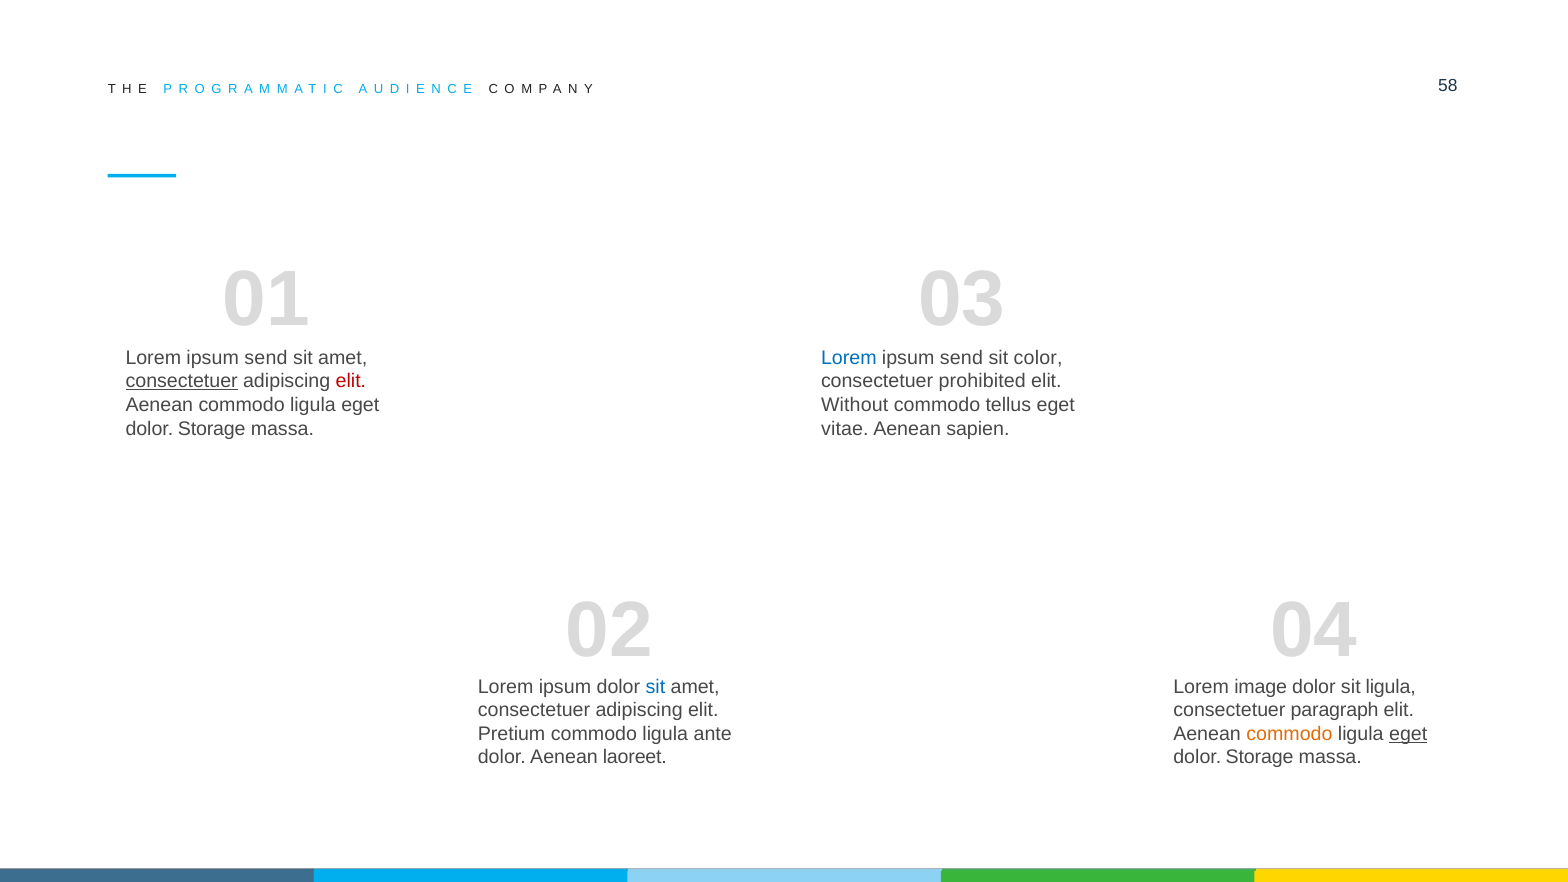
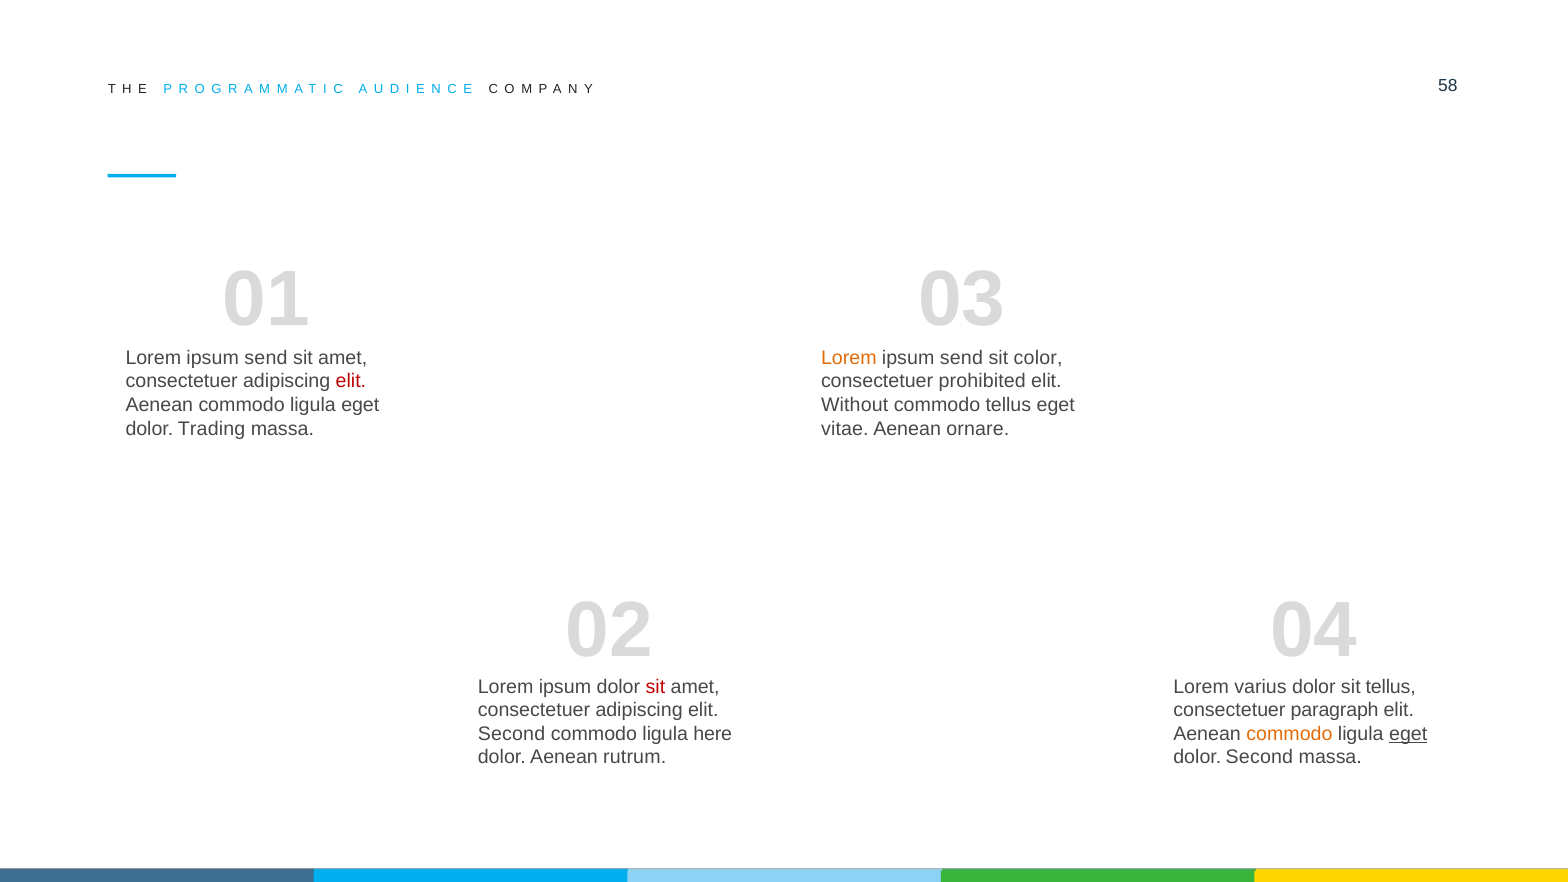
Lorem at (849, 358) colour: blue -> orange
consectetuer at (182, 381) underline: present -> none
Storage at (212, 429): Storage -> Trading
sapien: sapien -> ornare
sit at (655, 687) colour: blue -> red
image: image -> varius
sit ligula: ligula -> tellus
Pretium at (512, 734): Pretium -> Second
ante: ante -> here
laoreet: laoreet -> rutrum
Storage at (1260, 757): Storage -> Second
